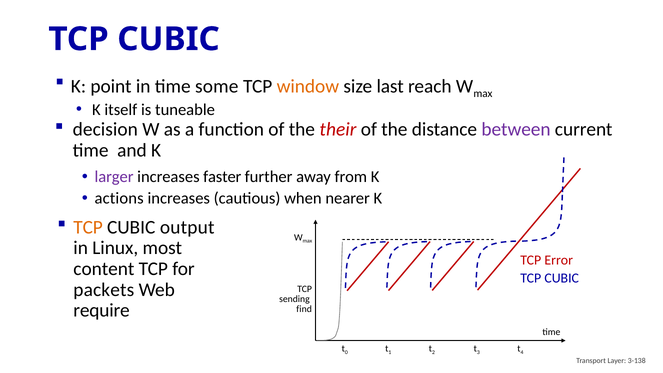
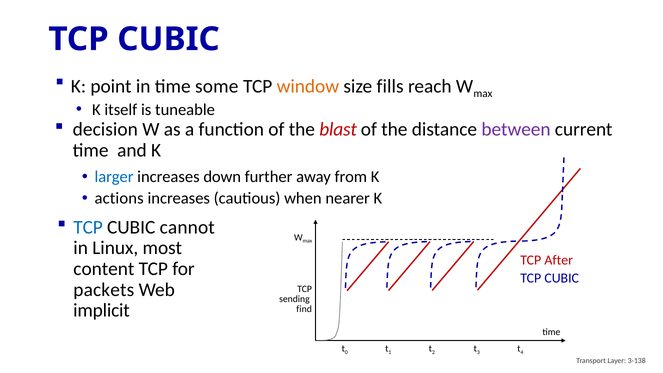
last: last -> fills
their: their -> blast
larger colour: purple -> blue
faster: faster -> down
TCP at (88, 227) colour: orange -> blue
output: output -> cannot
Error: Error -> After
require: require -> implicit
